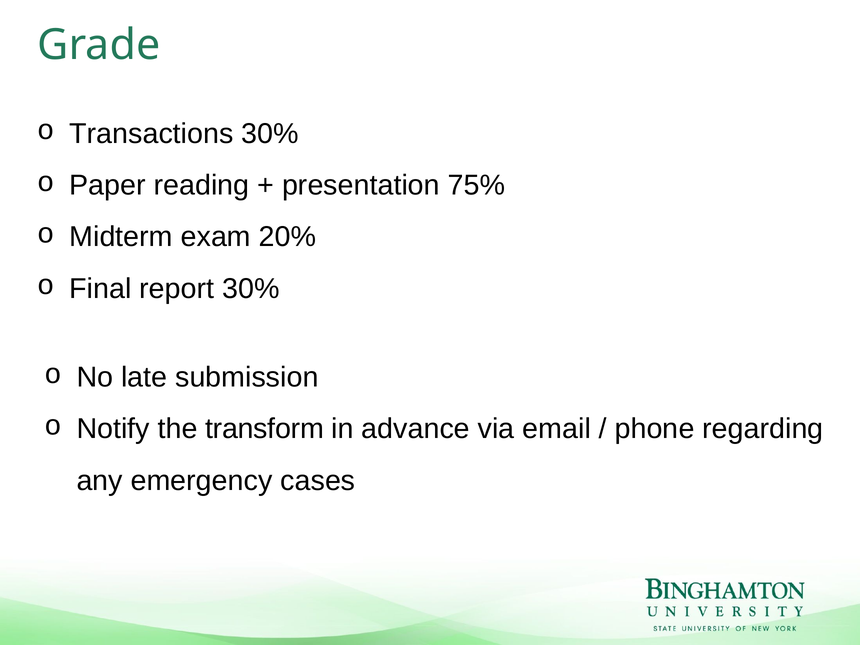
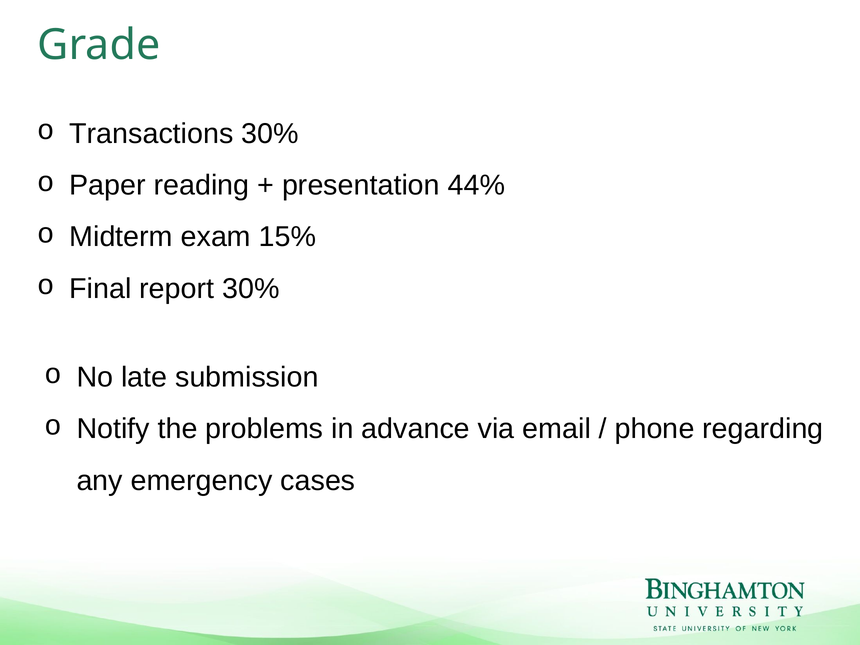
75%: 75% -> 44%
20%: 20% -> 15%
transform: transform -> problems
